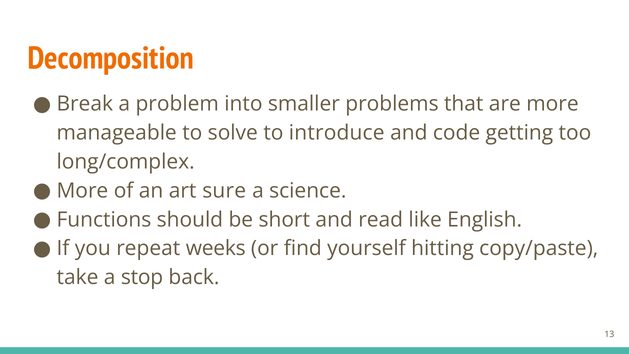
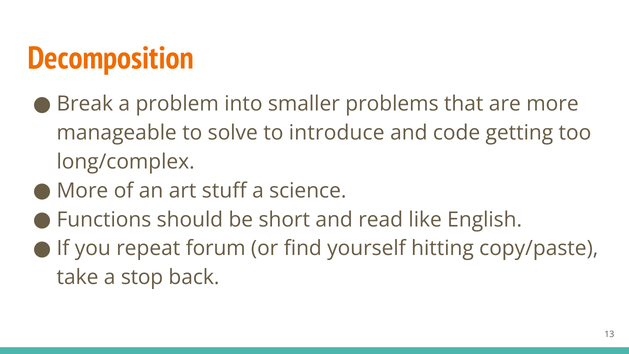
sure: sure -> stuff
weeks: weeks -> forum
